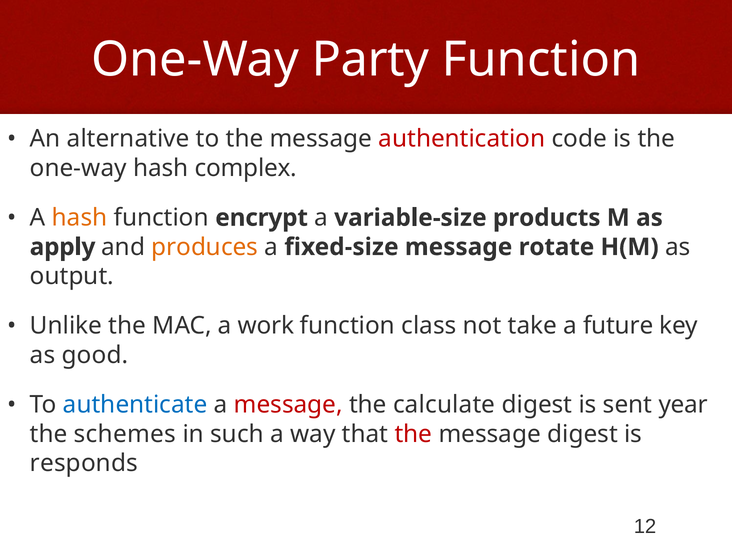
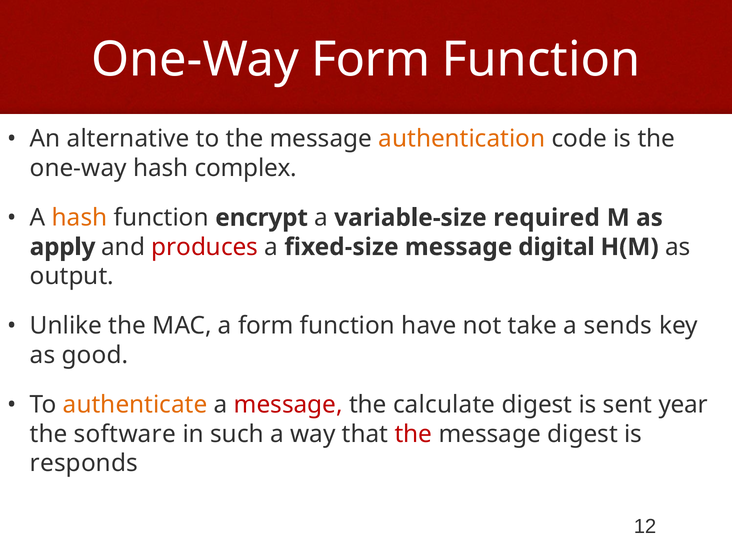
One-Way Party: Party -> Form
authentication colour: red -> orange
products: products -> required
produces colour: orange -> red
rotate: rotate -> digital
a work: work -> form
class: class -> have
future: future -> sends
authenticate colour: blue -> orange
schemes: schemes -> software
